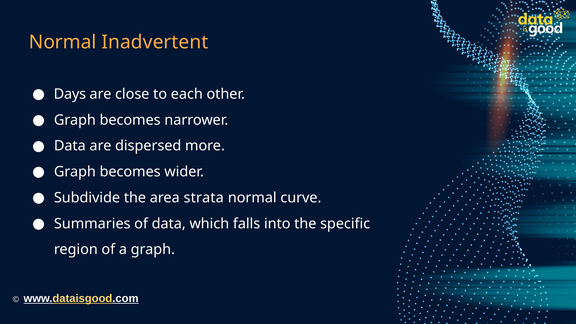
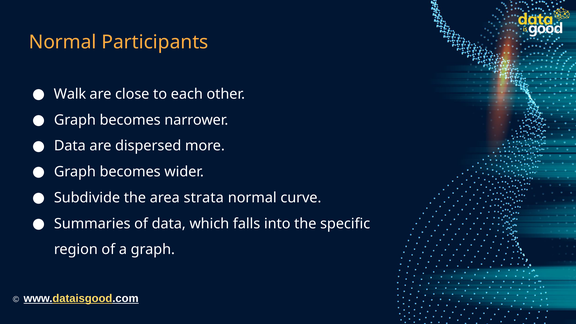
Inadvertent: Inadvertent -> Participants
Days: Days -> Walk
